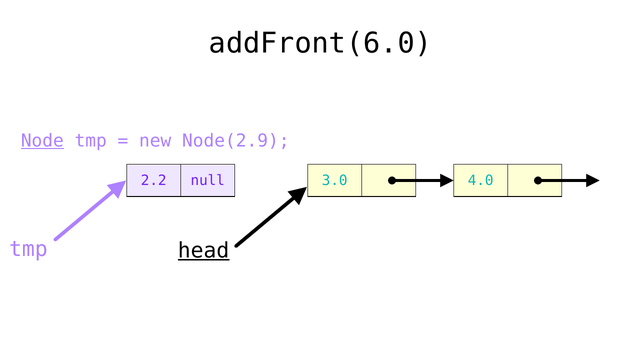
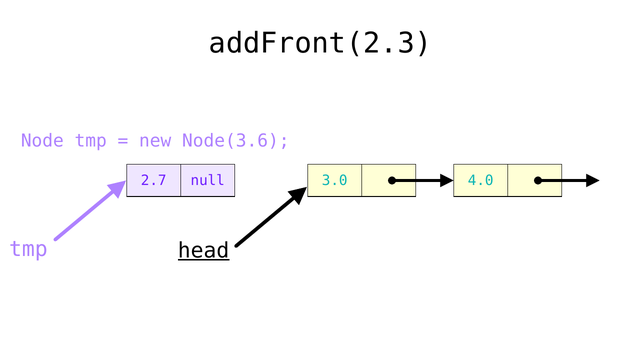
addFront(6.0: addFront(6.0 -> addFront(2.3
Node underline: present -> none
Node(2.9: Node(2.9 -> Node(3.6
2.2: 2.2 -> 2.7
